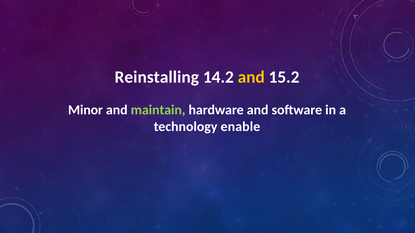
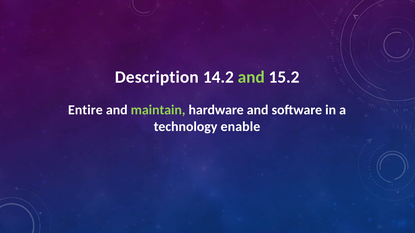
Reinstalling: Reinstalling -> Description
and at (251, 77) colour: yellow -> light green
Minor: Minor -> Entire
